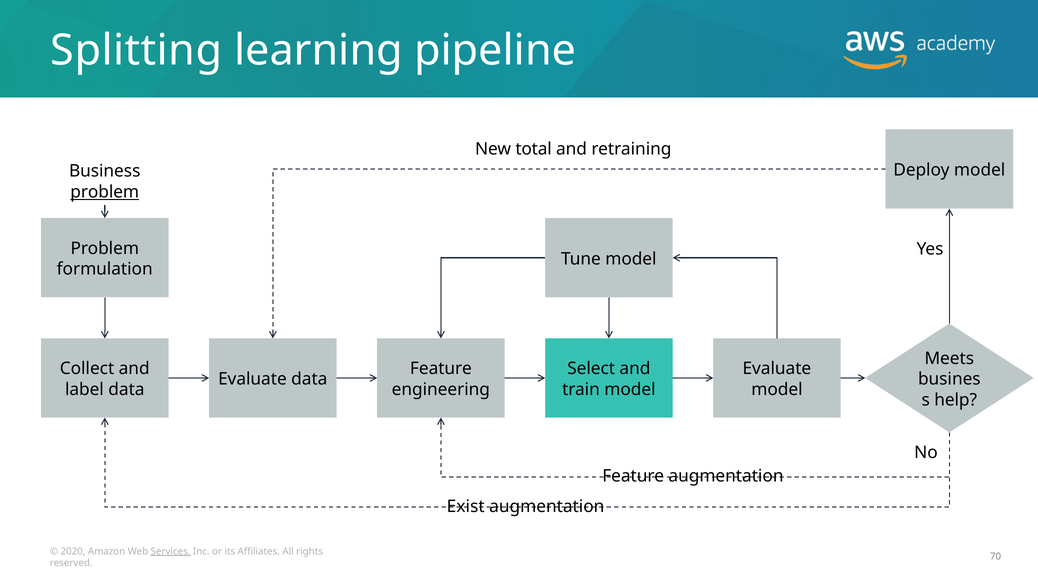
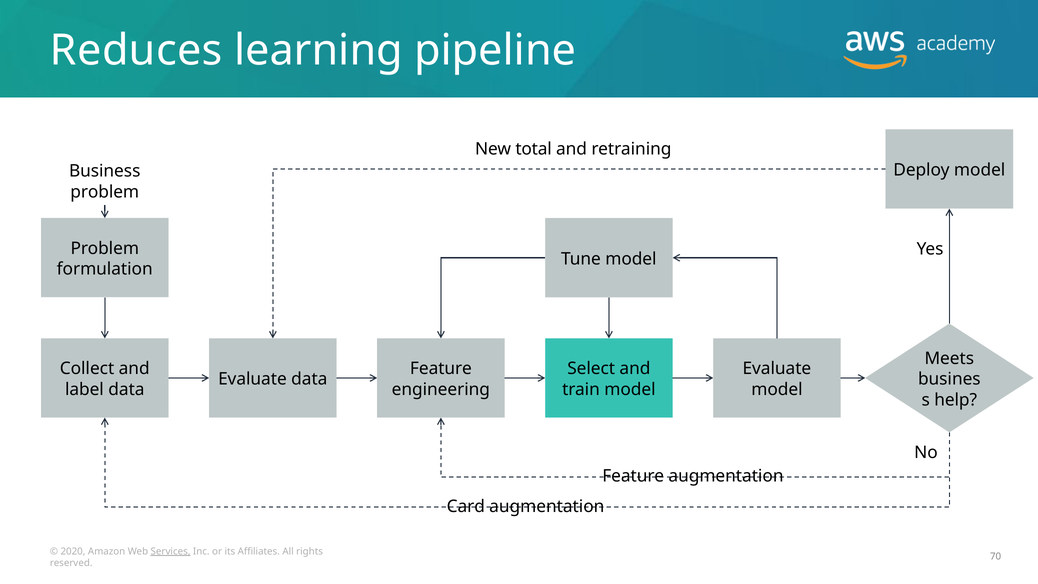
Splitting: Splitting -> Reduces
problem at (105, 192) underline: present -> none
Exist: Exist -> Card
